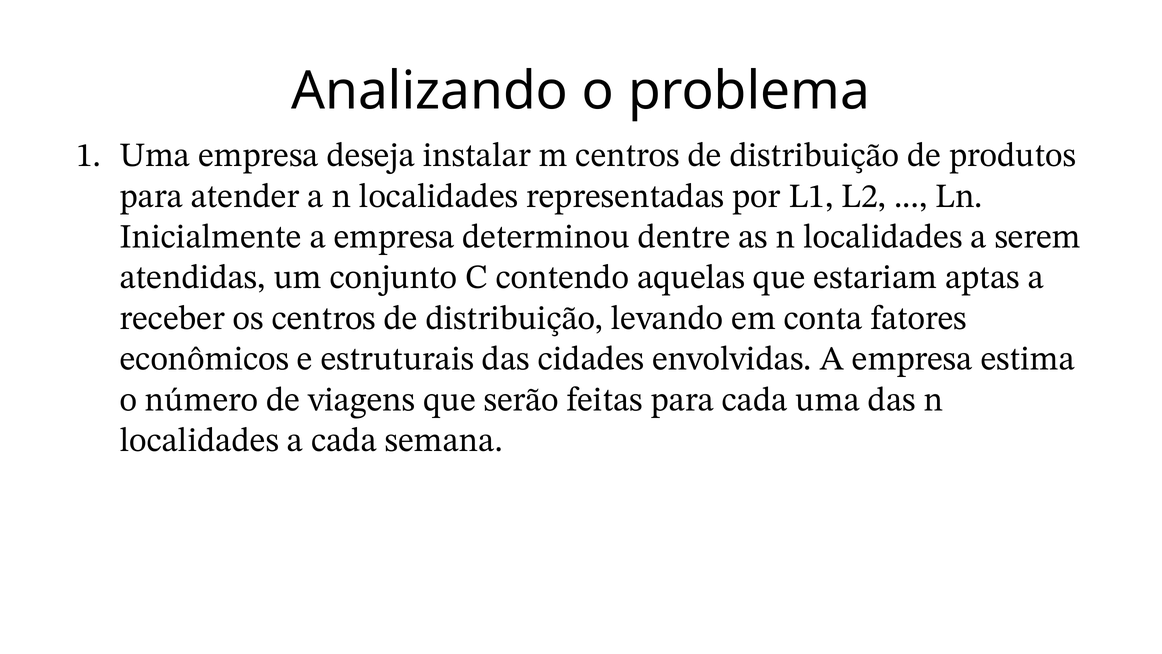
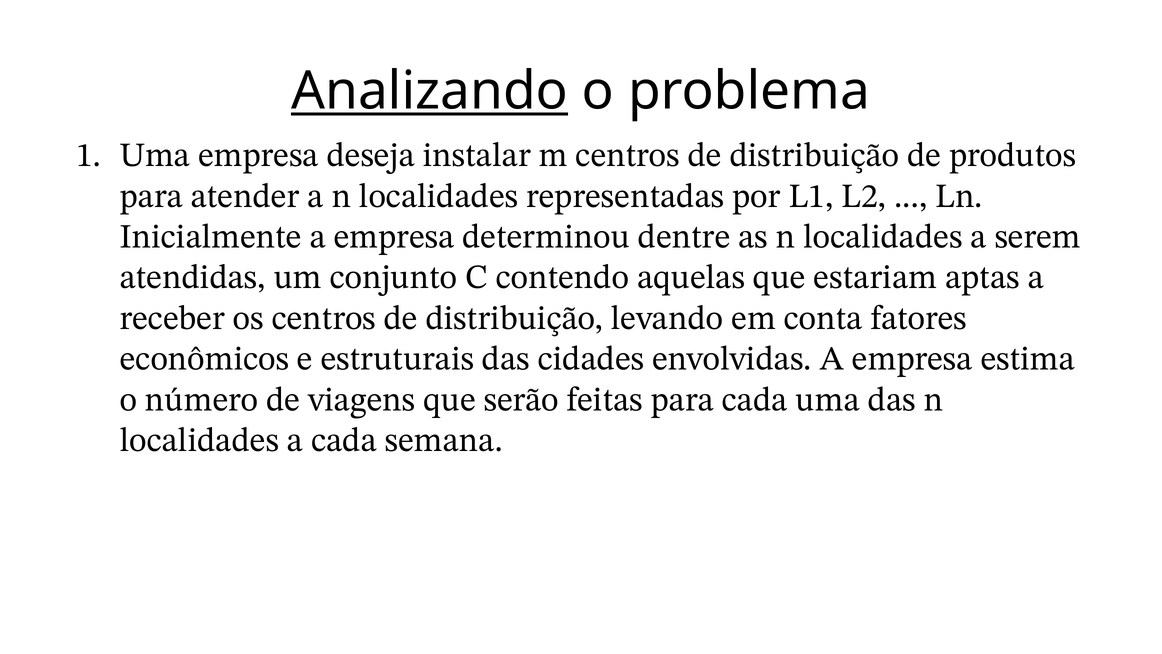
Analizando underline: none -> present
